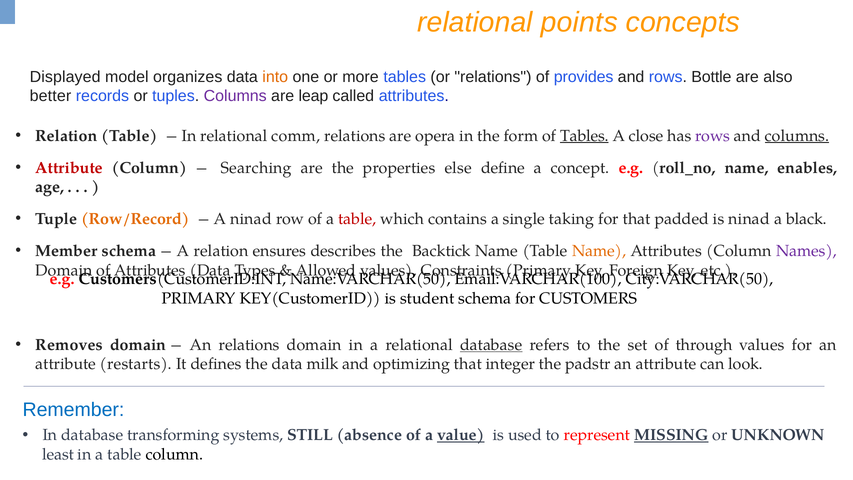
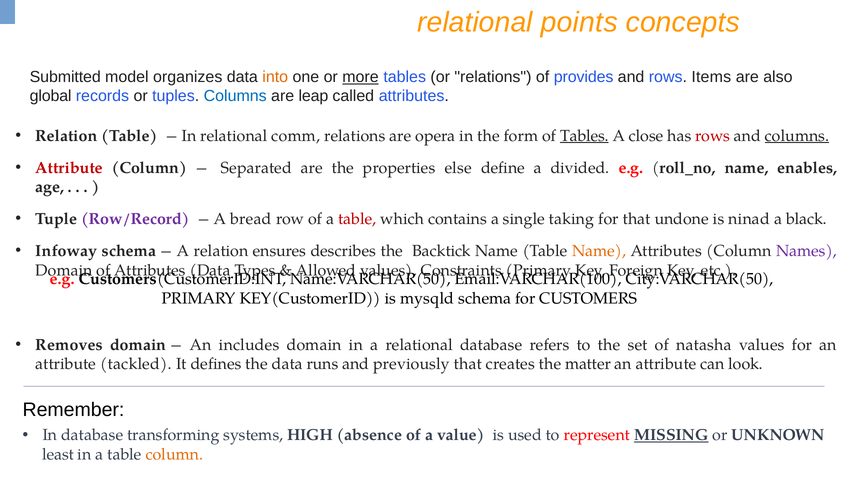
Displayed: Displayed -> Submitted
more underline: none -> present
Bottle: Bottle -> Items
better: better -> global
Columns at (235, 96) colour: purple -> blue
rows at (713, 136) colour: purple -> red
Searching: Searching -> Separated
concept: concept -> divided
Row/Record colour: orange -> purple
A ninad: ninad -> bread
padded: padded -> undone
Member: Member -> Infoway
student: student -> mysqld
An relations: relations -> includes
database at (491, 345) underline: present -> none
through: through -> natasha
restarts: restarts -> tackled
milk: milk -> runs
optimizing: optimizing -> previously
integer: integer -> creates
padstr: padstr -> matter
Remember colour: blue -> black
STILL: STILL -> HIGH
value underline: present -> none
column at (174, 454) colour: black -> orange
